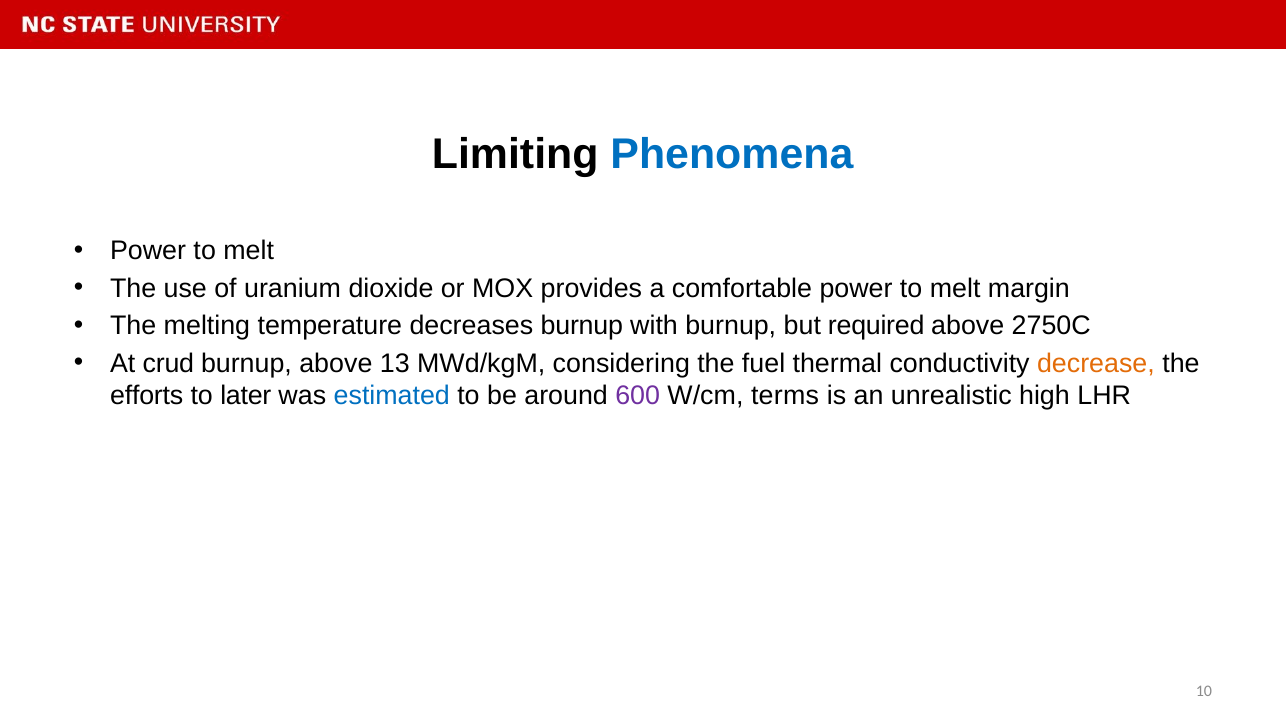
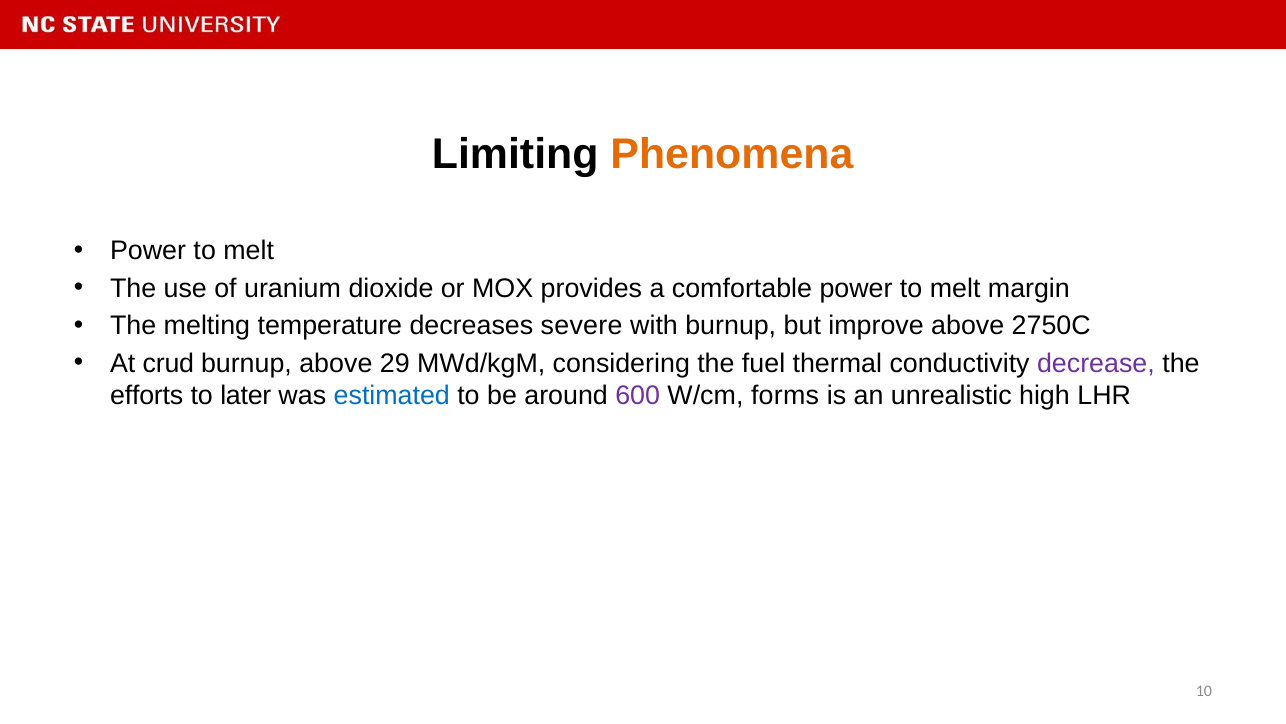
Phenomena colour: blue -> orange
decreases burnup: burnup -> severe
required: required -> improve
13: 13 -> 29
decrease colour: orange -> purple
terms: terms -> forms
